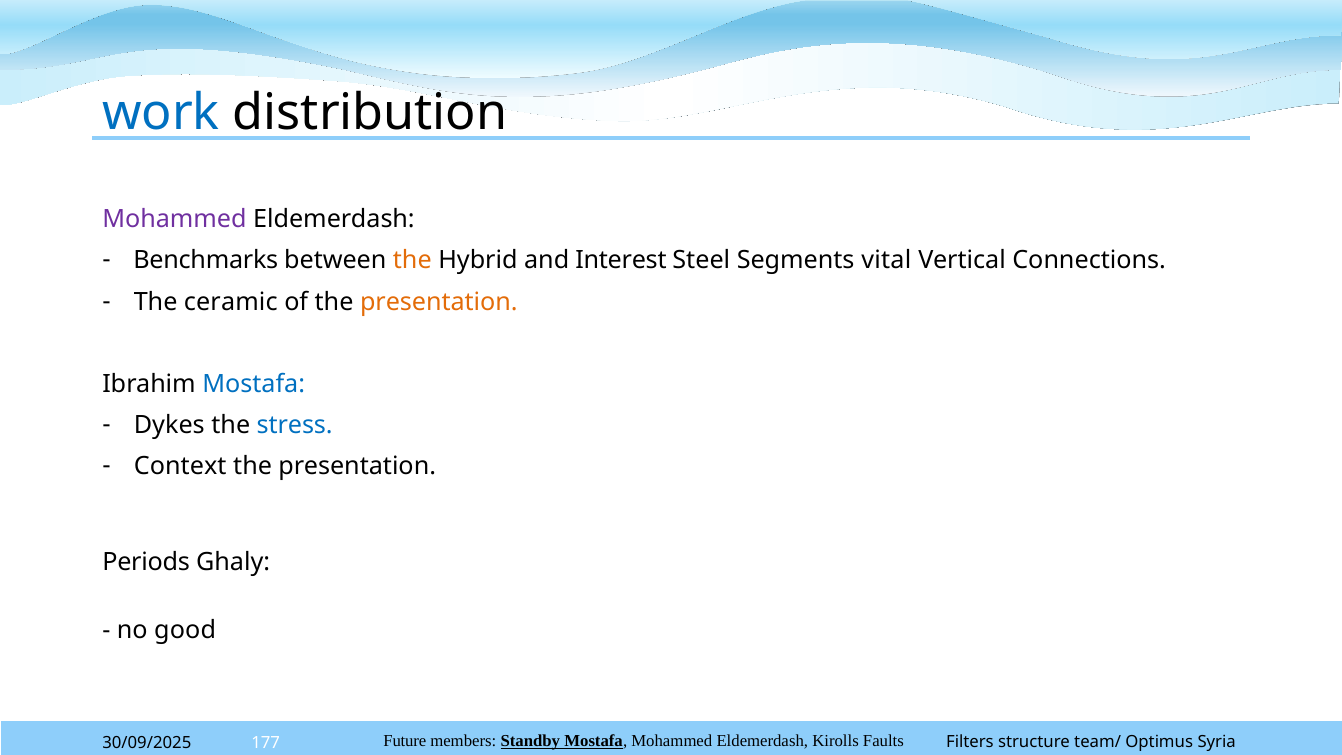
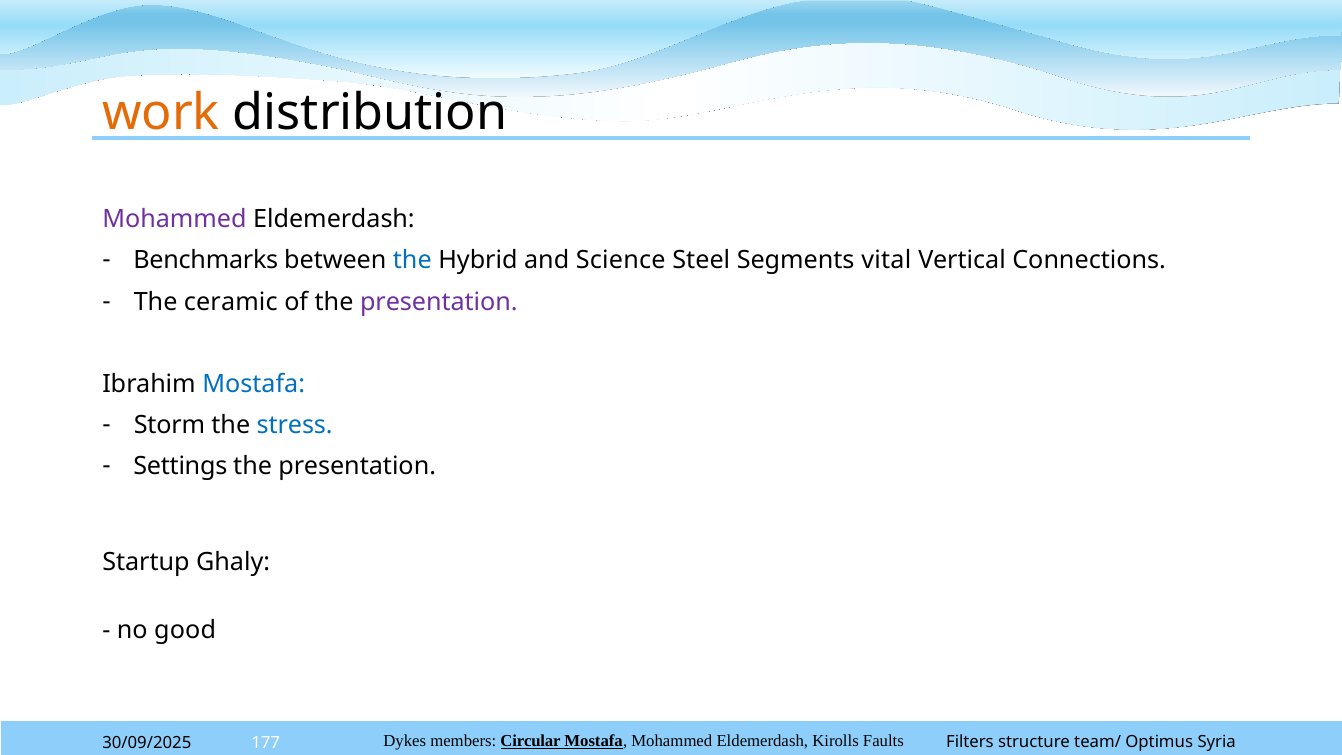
work colour: blue -> orange
the at (412, 261) colour: orange -> blue
Interest: Interest -> Science
presentation at (439, 302) colour: orange -> purple
Dykes: Dykes -> Storm
Context: Context -> Settings
Periods: Periods -> Startup
Future: Future -> Dykes
Standby: Standby -> Circular
